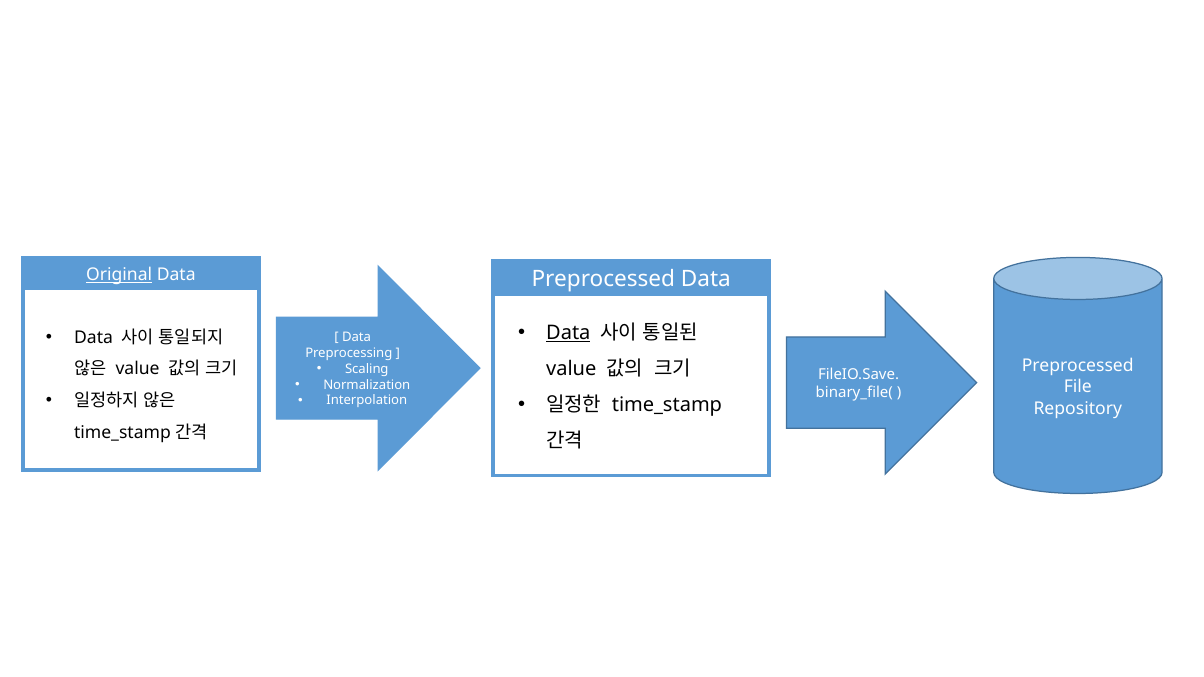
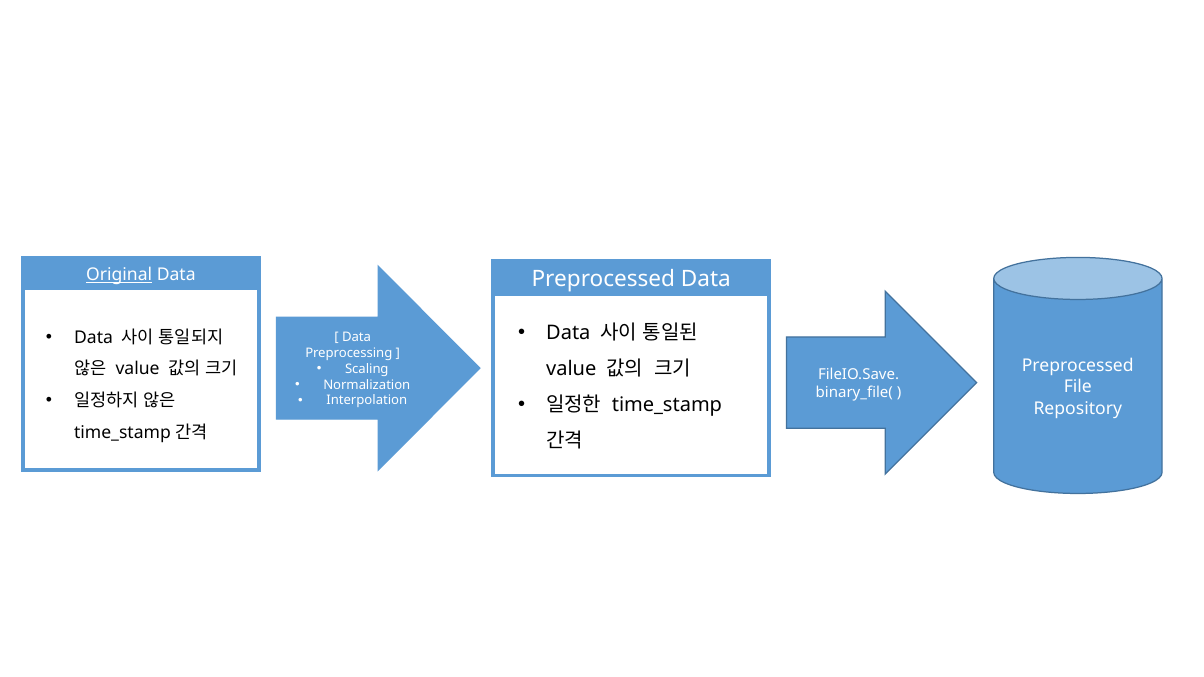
Data at (568, 333) underline: present -> none
